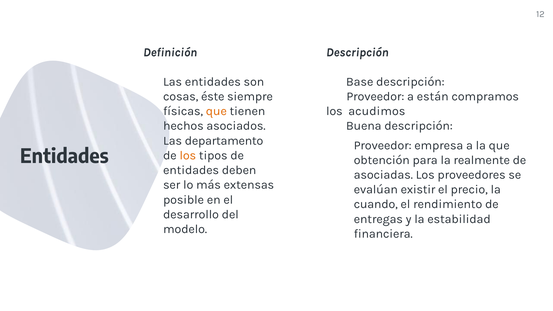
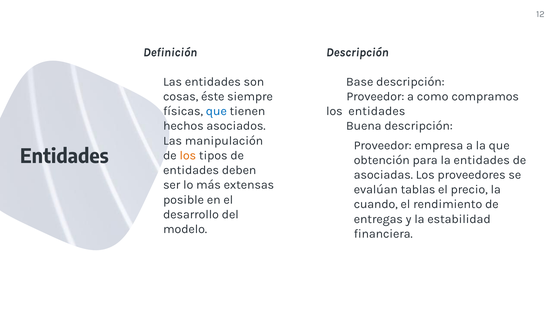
están: están -> como
que at (216, 111) colour: orange -> blue
los acudimos: acudimos -> entidades
departamento: departamento -> manipulación
la realmente: realmente -> entidades
existir: existir -> tablas
